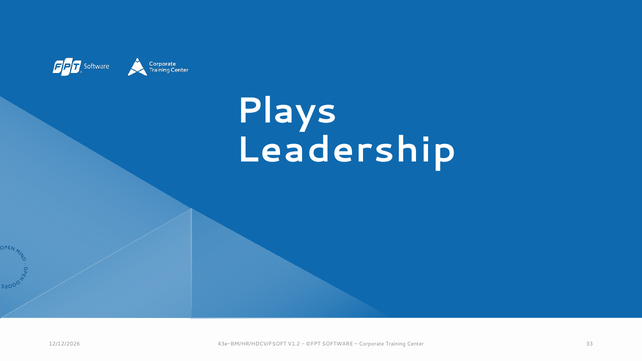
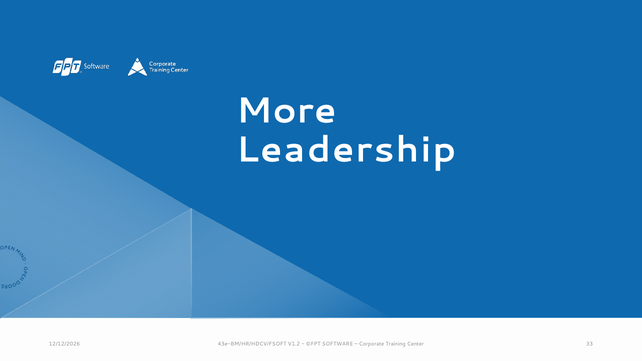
Plays: Plays -> More
